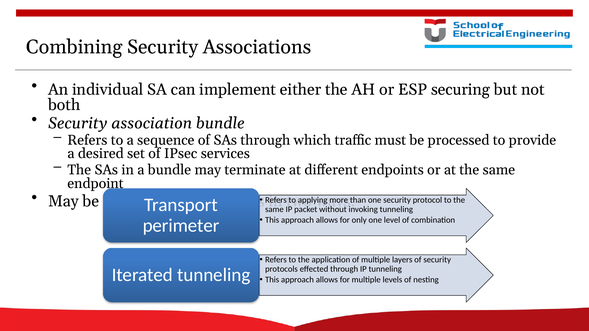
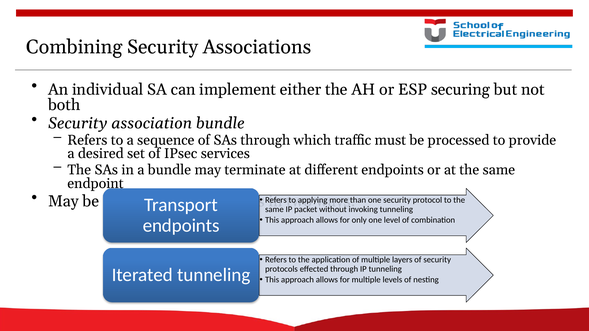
perimeter at (181, 226): perimeter -> endpoints
